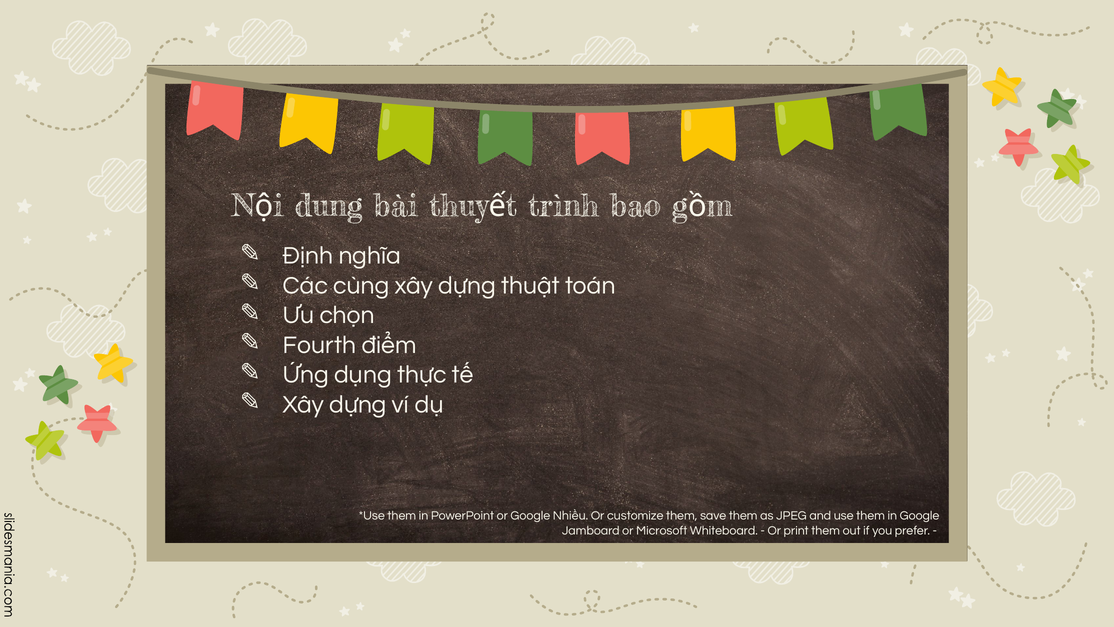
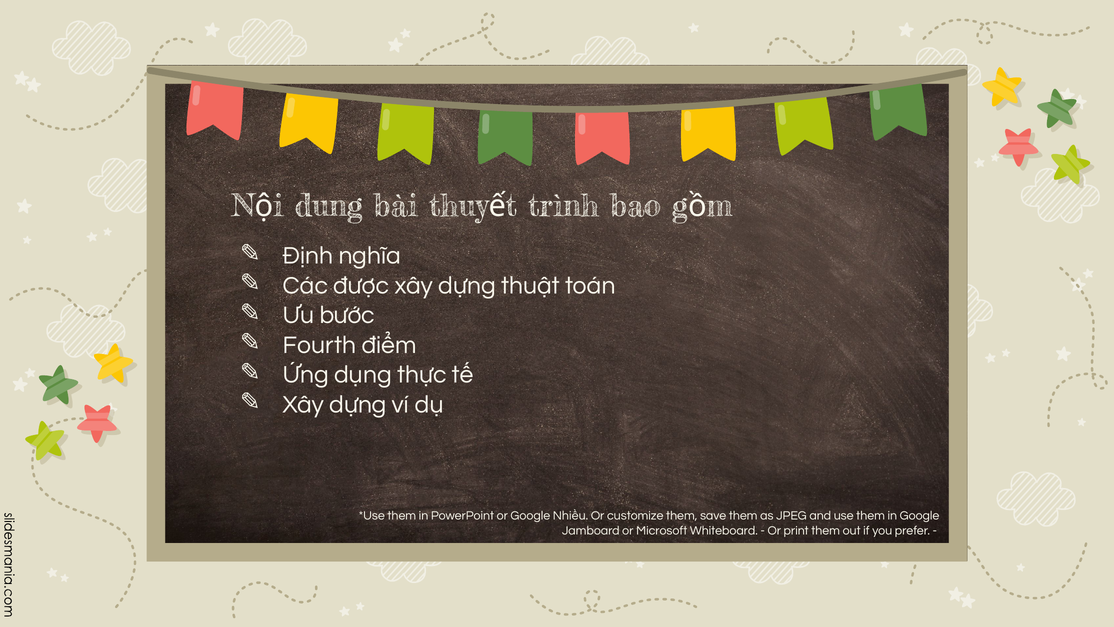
cùng: cùng -> được
chọn: chọn -> bước
